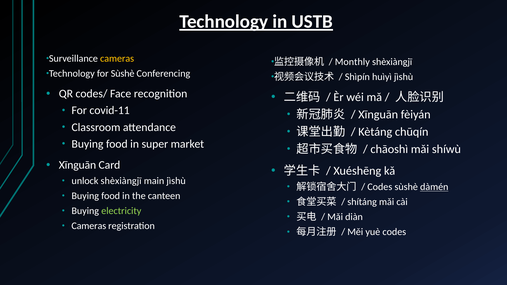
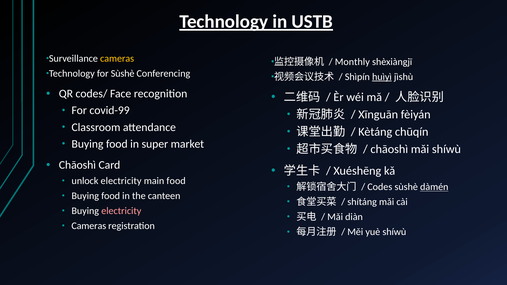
huìyì underline: none -> present
covid-11: covid-11 -> covid-99
Xīnguān at (77, 165): Xīnguān -> Chāoshì
unlock shèxiàngjī: shèxiàngjī -> electricity
main jìshù: jìshù -> food
electricity at (121, 211) colour: light green -> pink
yuè codes: codes -> shíwù
